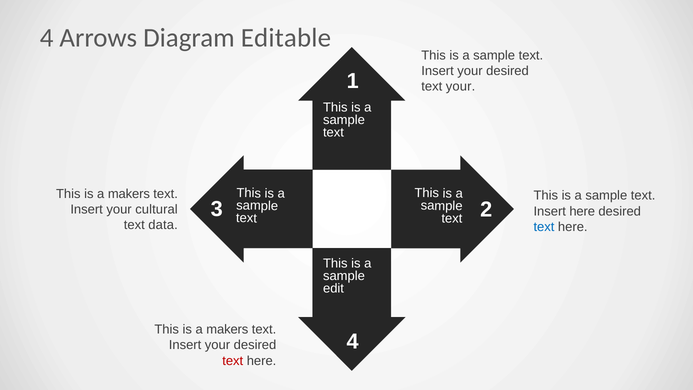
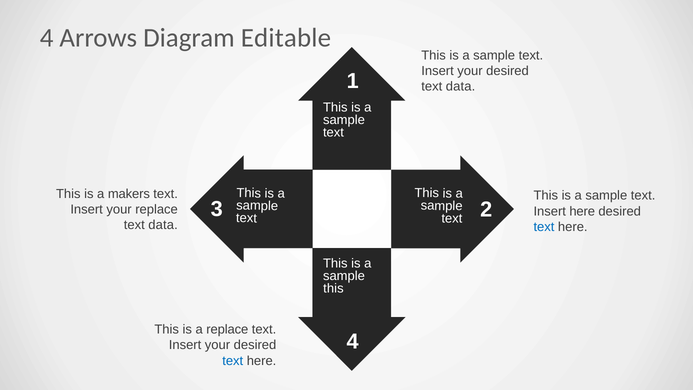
your at (461, 87): your -> data
your cultural: cultural -> replace
edit at (334, 288): edit -> this
makers at (227, 329): makers -> replace
text at (233, 361) colour: red -> blue
